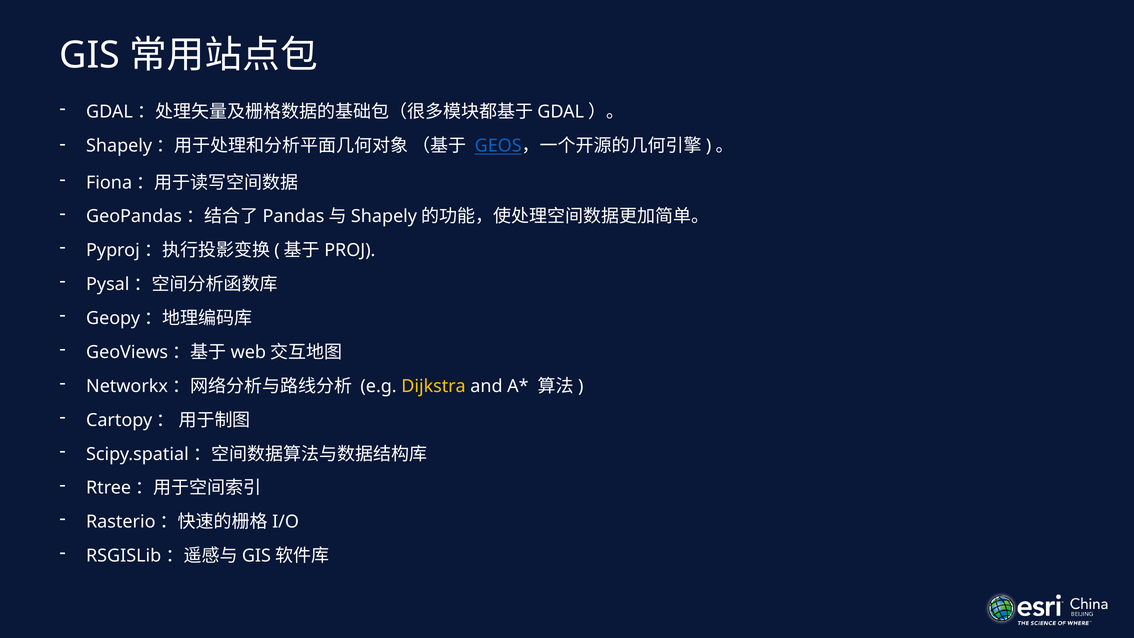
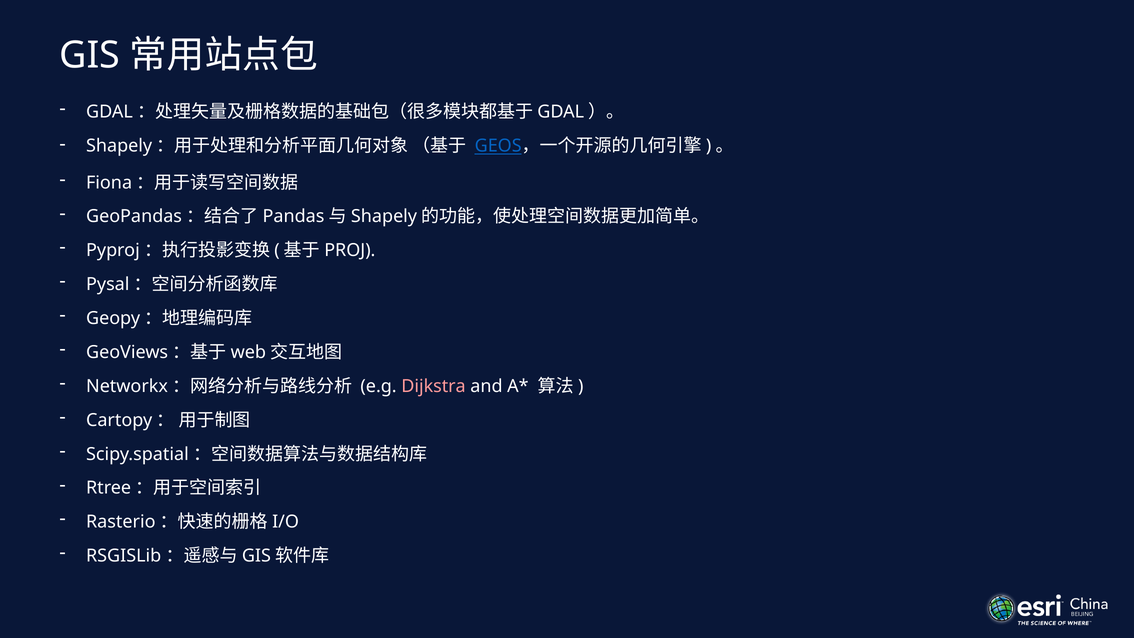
Dijkstra colour: yellow -> pink
